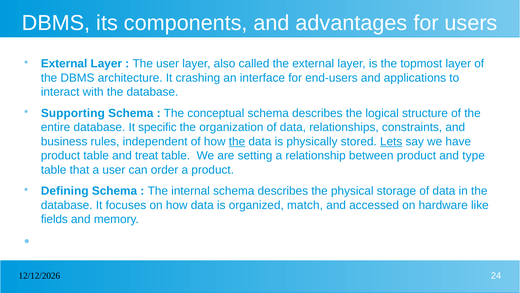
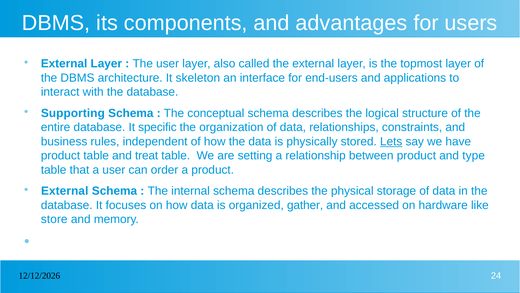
crashing: crashing -> skeleton
the at (237, 141) underline: present -> none
Defining at (65, 191): Defining -> External
match: match -> gather
fields: fields -> store
